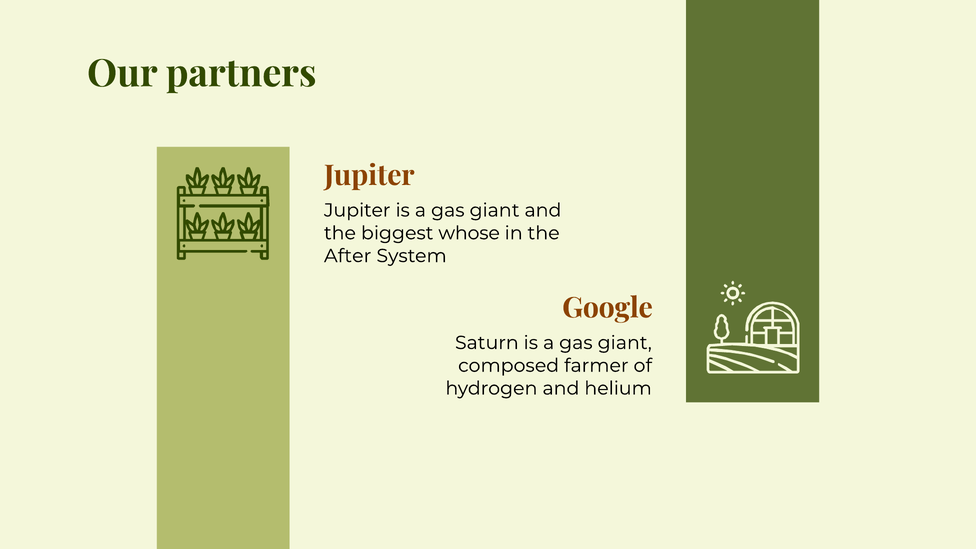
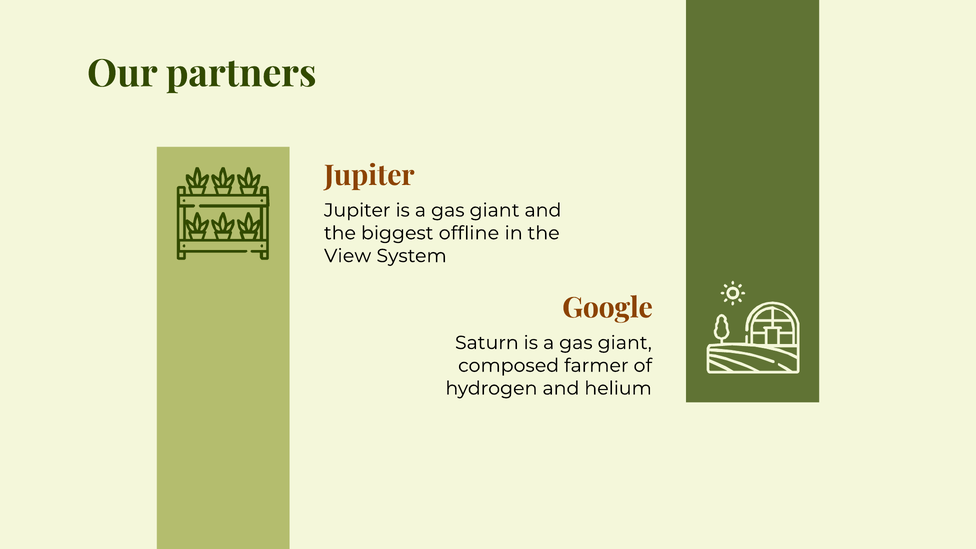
whose: whose -> offline
After: After -> View
